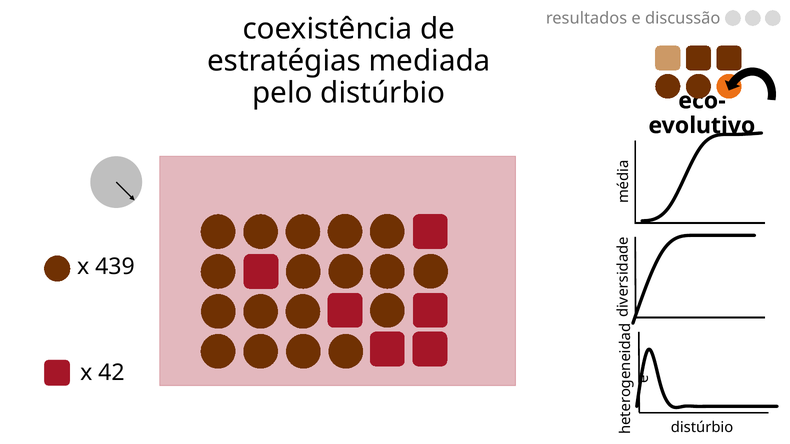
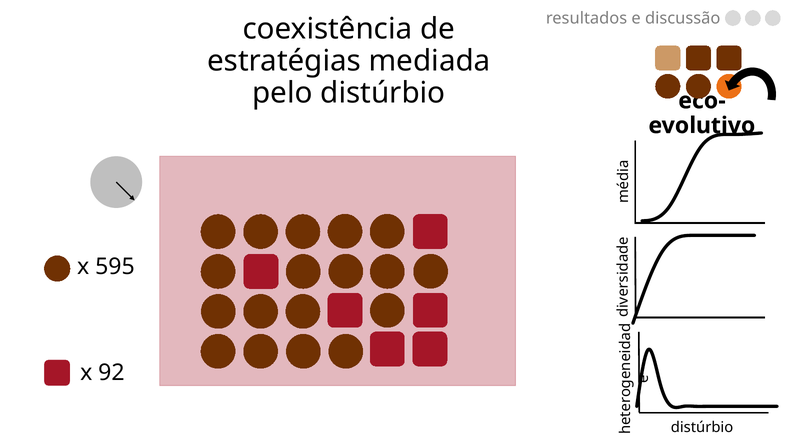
439: 439 -> 595
42: 42 -> 92
